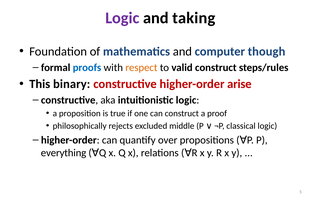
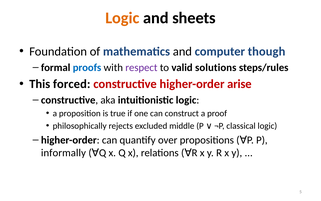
Logic at (122, 18) colour: purple -> orange
taking: taking -> sheets
respect colour: orange -> purple
valid construct: construct -> solutions
binary: binary -> forced
everything: everything -> informally
